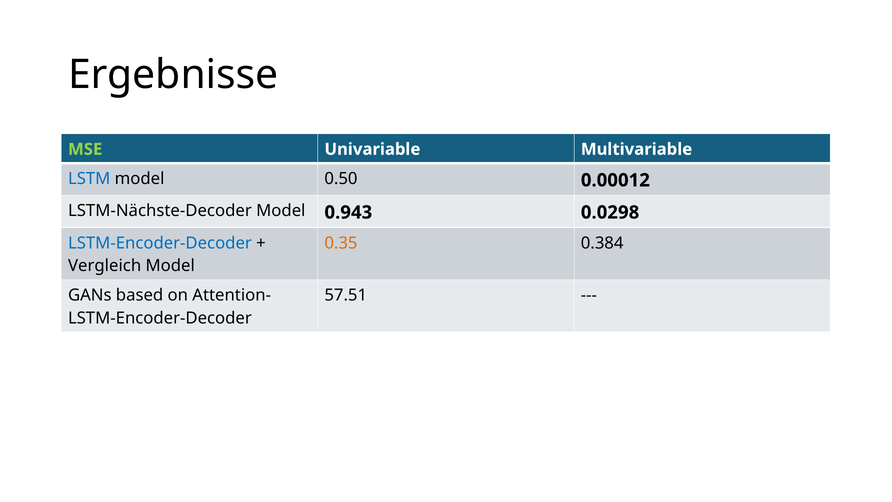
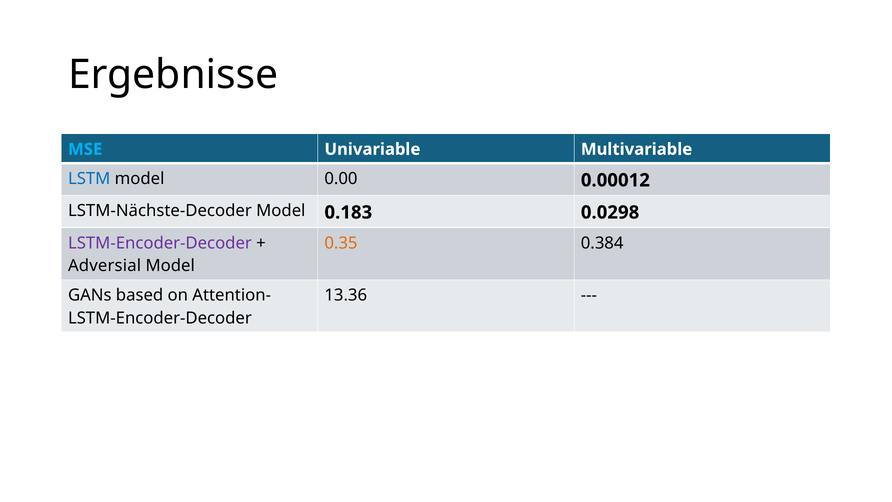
MSE colour: light green -> light blue
0.50: 0.50 -> 0.00
0.943: 0.943 -> 0.183
LSTM-Encoder-Decoder at (160, 243) colour: blue -> purple
Vergleich: Vergleich -> Adversial
57.51: 57.51 -> 13.36
